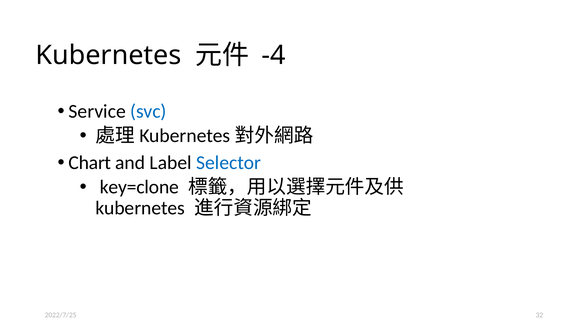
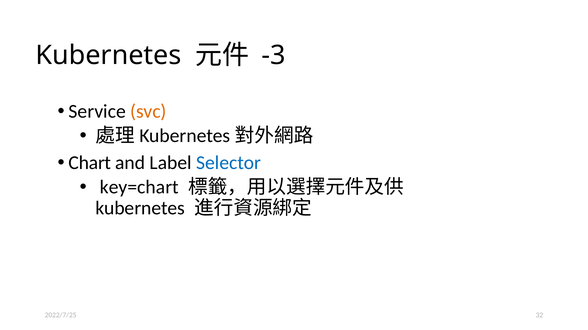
-4: -4 -> -3
svc colour: blue -> orange
key=clone: key=clone -> key=chart
